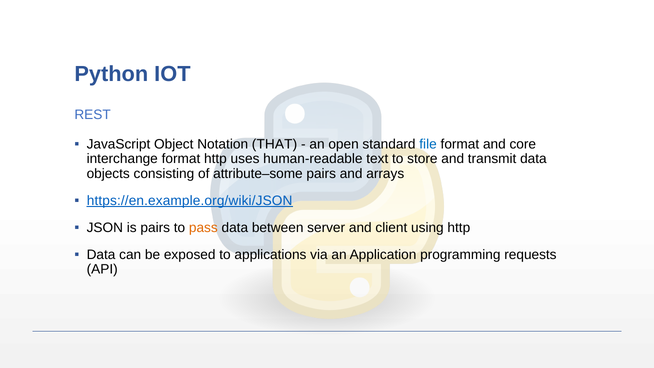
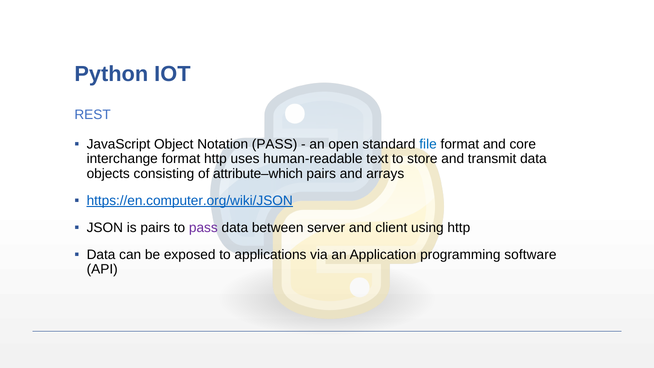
Notation THAT: THAT -> PASS
attribute–some: attribute–some -> attribute–which
https://en.example.org/wiki/JSON: https://en.example.org/wiki/JSON -> https://en.computer.org/wiki/JSON
pass at (203, 228) colour: orange -> purple
requests: requests -> software
